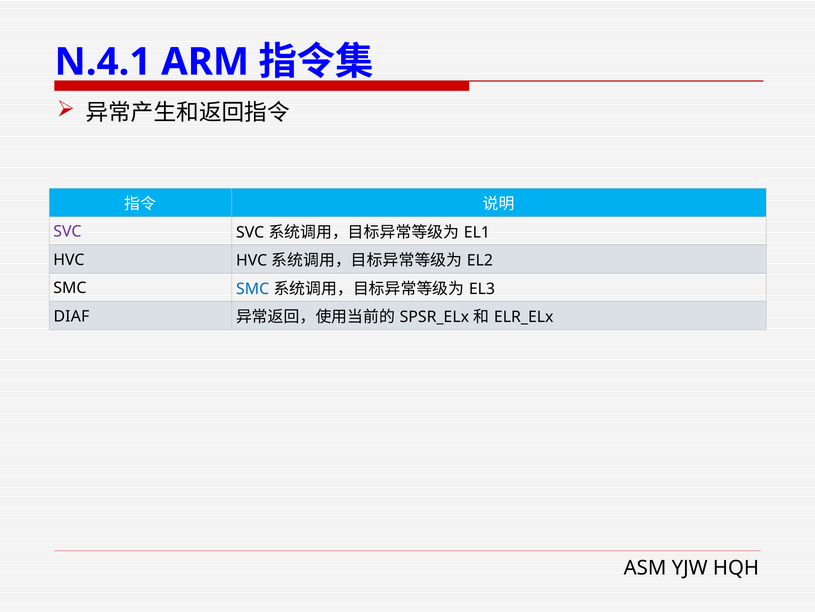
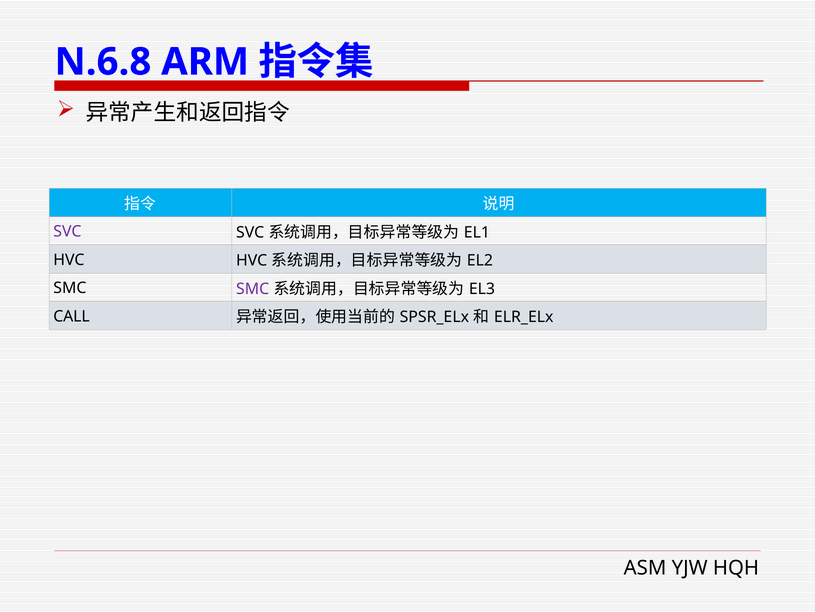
N.4.1: N.4.1 -> N.6.8
SMC at (253, 289) colour: blue -> purple
DIAF: DIAF -> CALL
